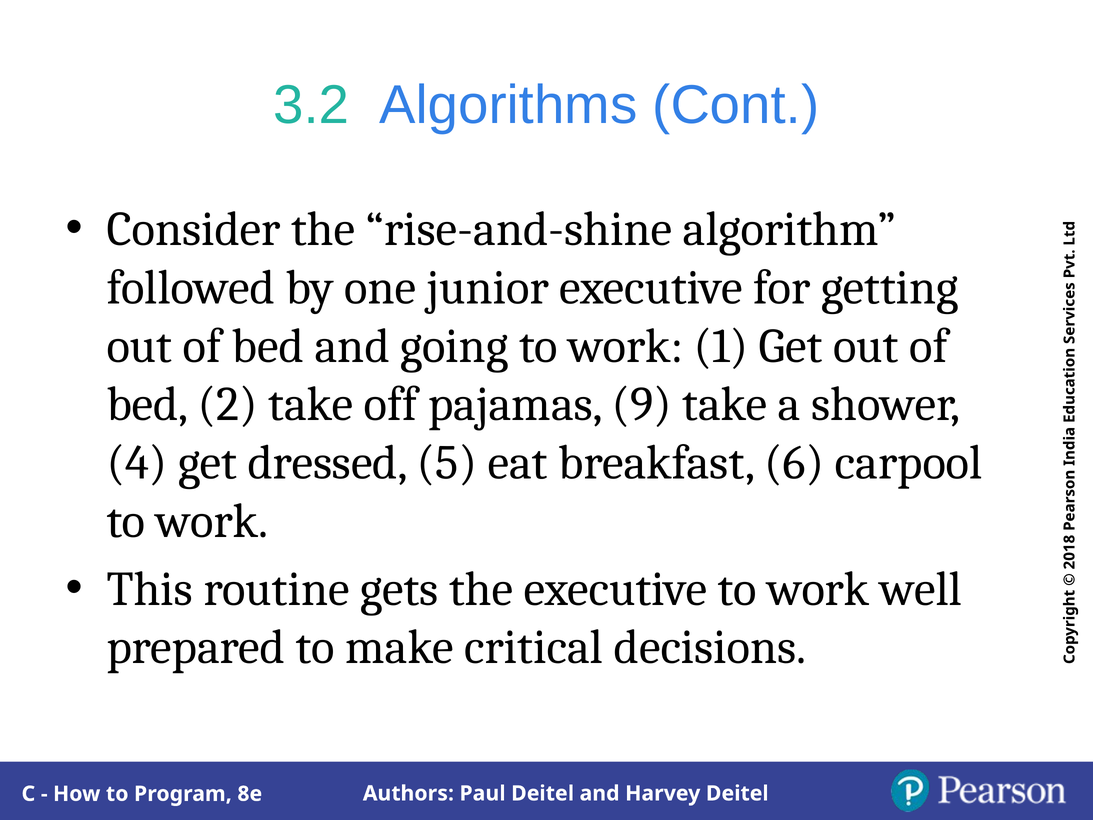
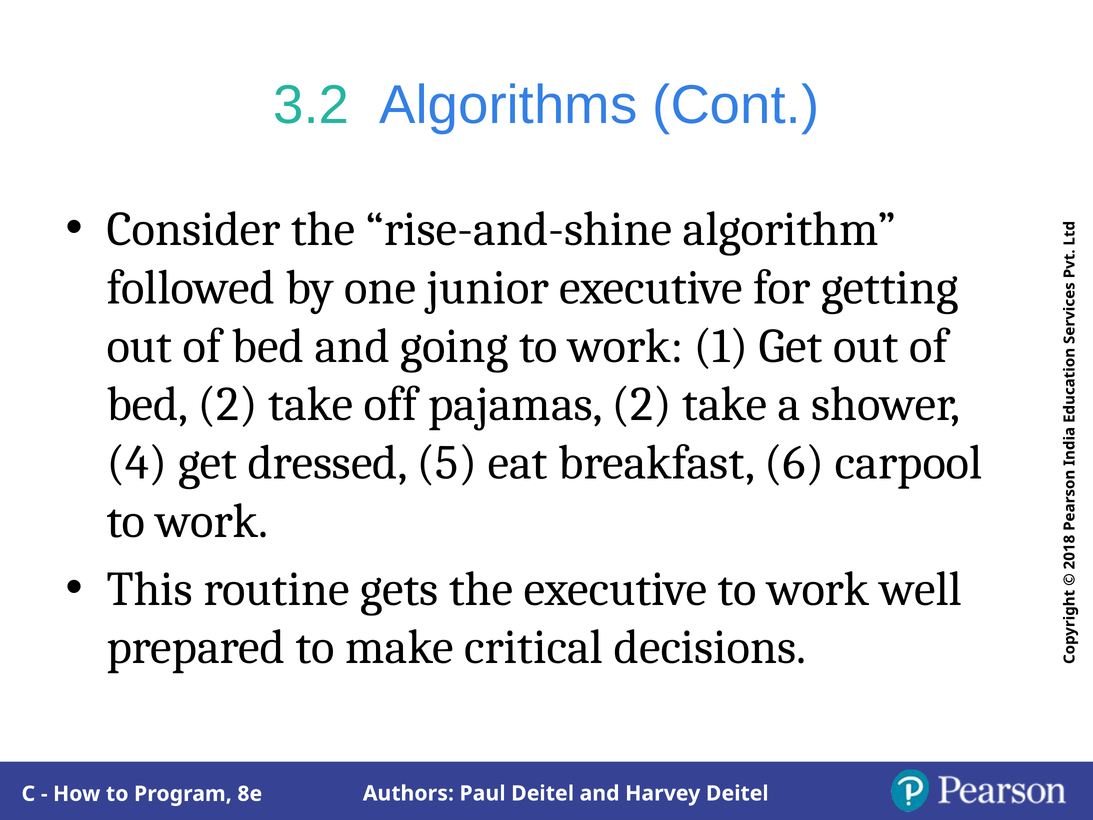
pajamas 9: 9 -> 2
